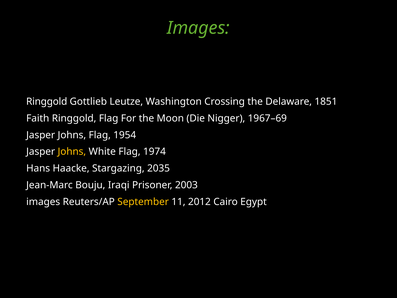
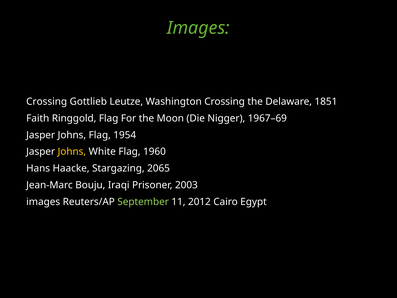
Ringgold at (47, 102): Ringgold -> Crossing
1974: 1974 -> 1960
2035: 2035 -> 2065
September colour: yellow -> light green
